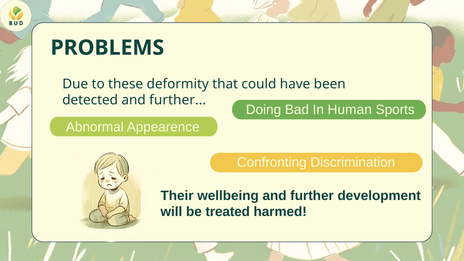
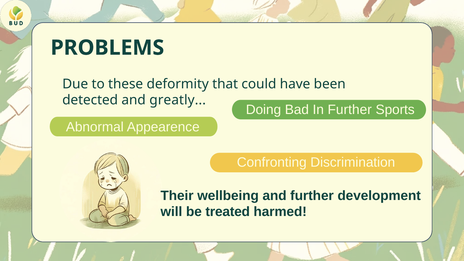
detected and further: further -> greatly
In Human: Human -> Further
